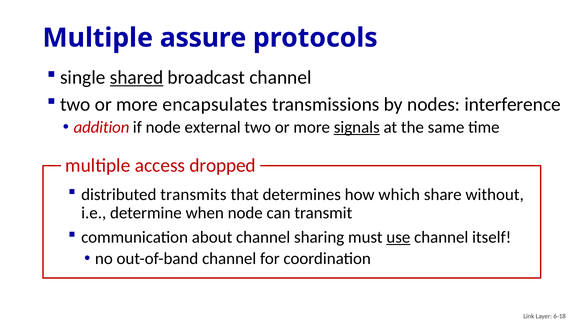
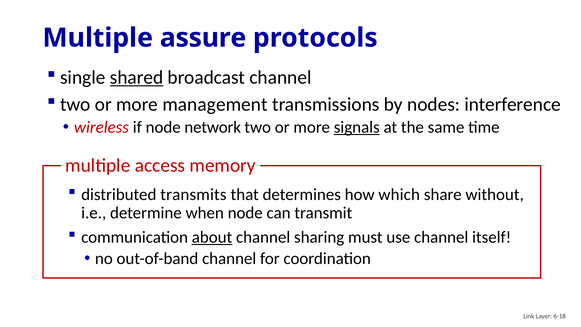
encapsulates: encapsulates -> management
addition: addition -> wireless
external: external -> network
dropped: dropped -> memory
about underline: none -> present
use underline: present -> none
